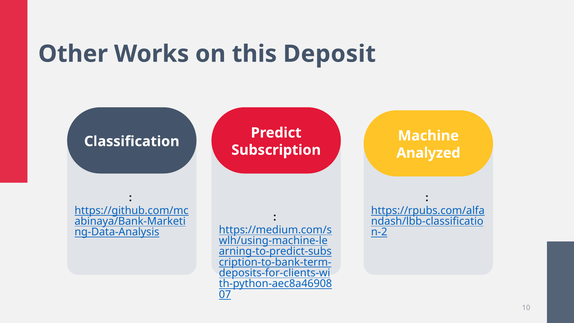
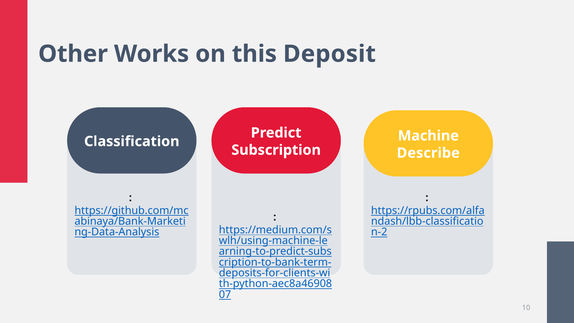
Analyzed: Analyzed -> Describe
